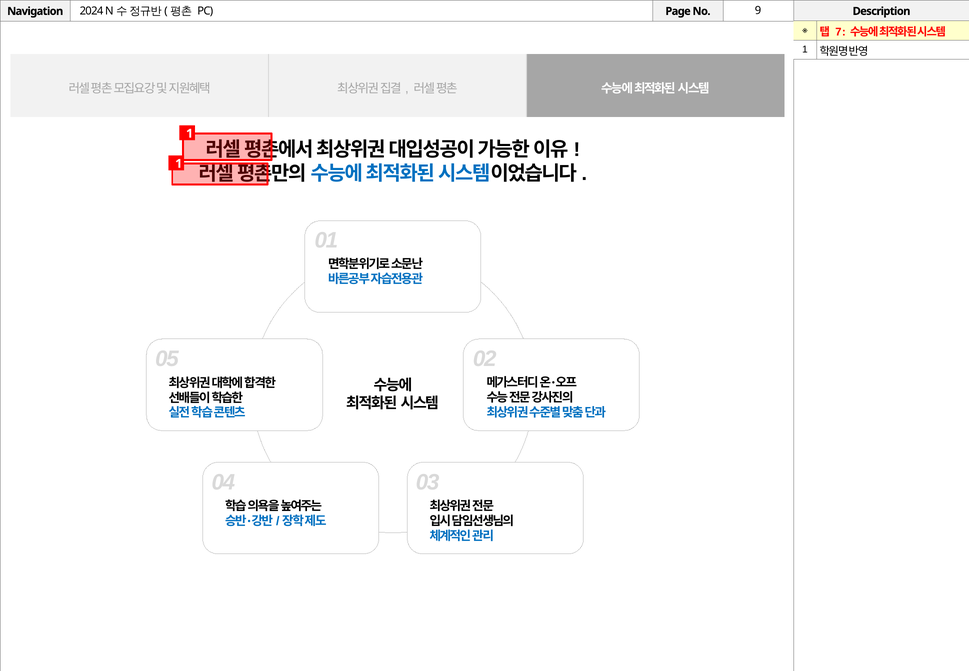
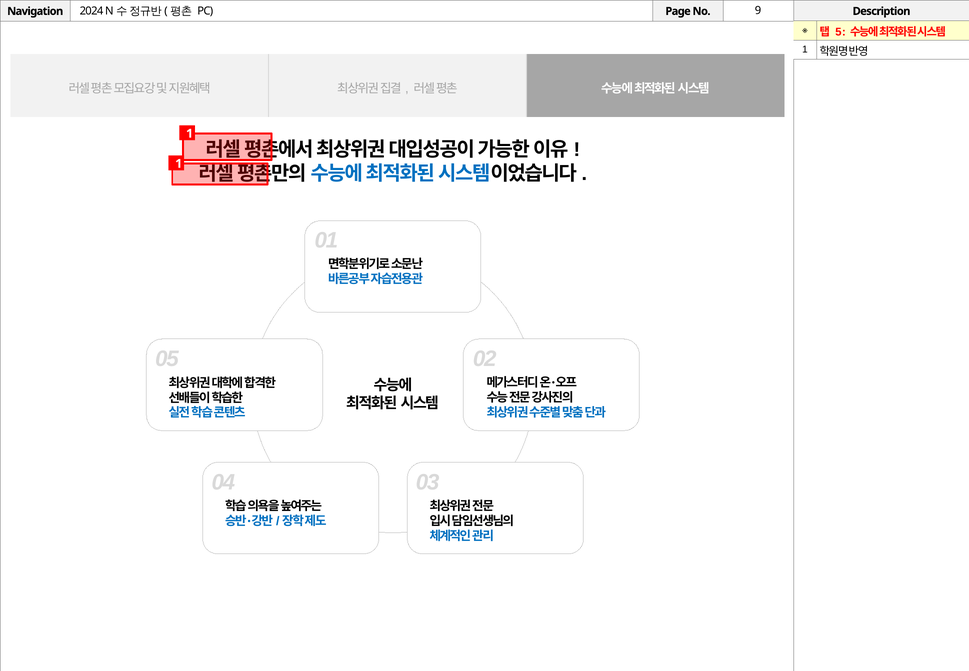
7: 7 -> 5
